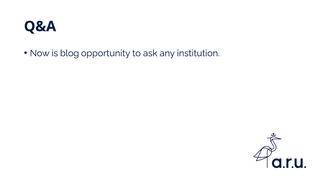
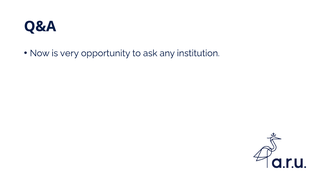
blog: blog -> very
